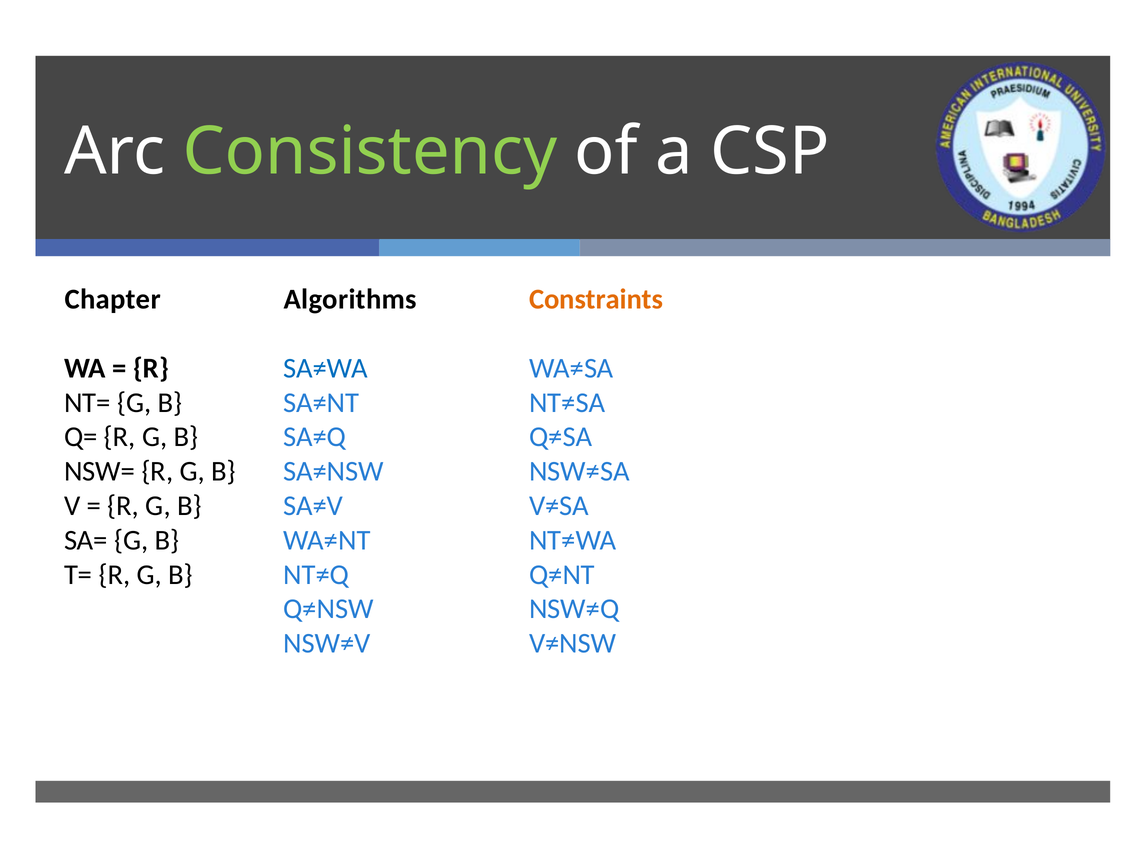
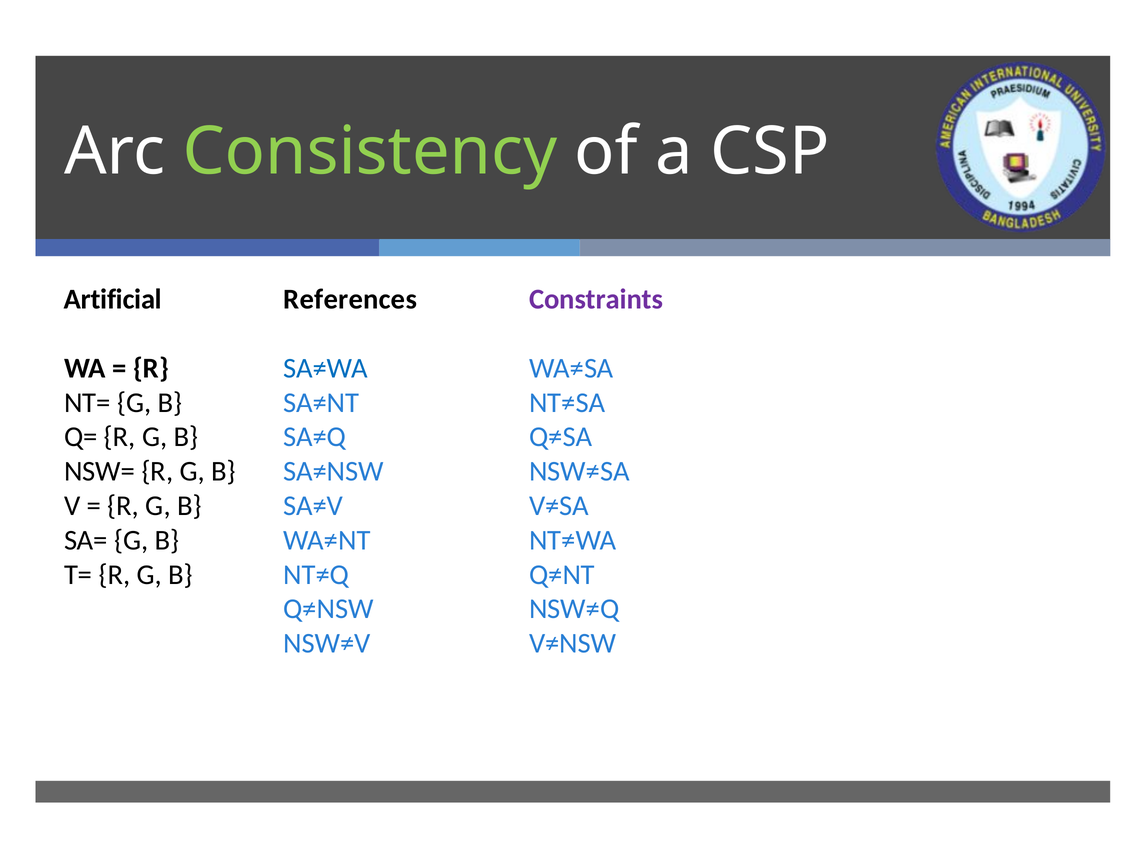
Chapter: Chapter -> Artificial
Algorithms: Algorithms -> References
Constraints colour: orange -> purple
